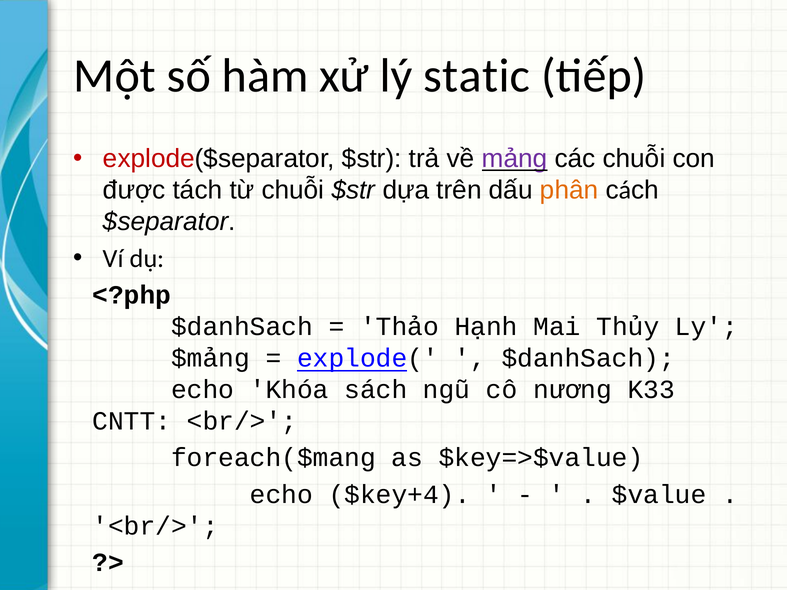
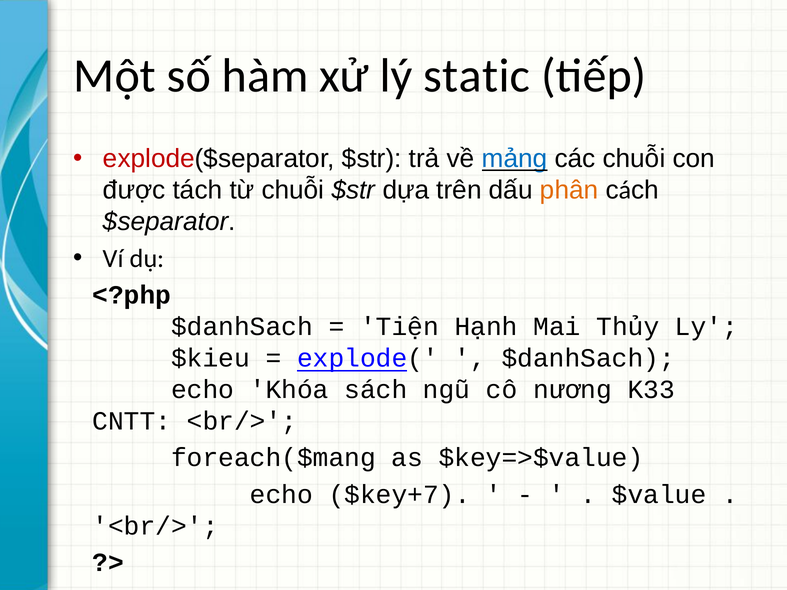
mảng colour: purple -> blue
Thảo: Thảo -> Tiện
$mảng: $mảng -> $kieu
$key+4: $key+4 -> $key+7
